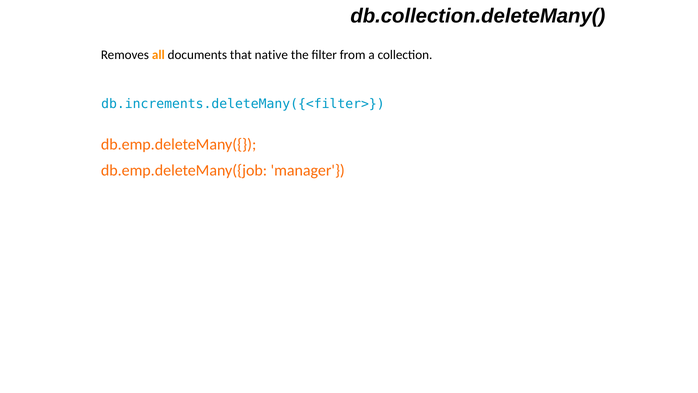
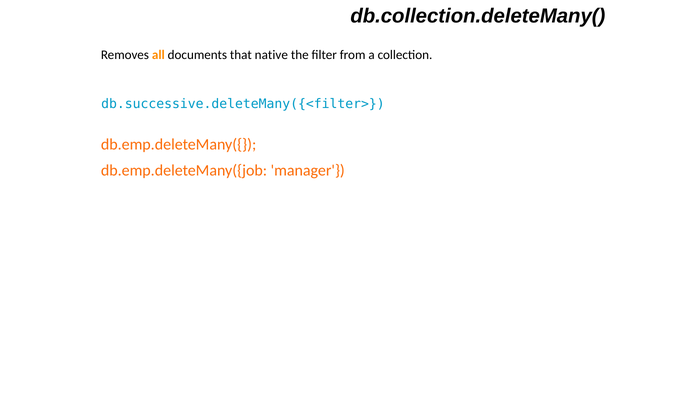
db.increments.deleteMany({<filter>: db.increments.deleteMany({<filter> -> db.successive.deleteMany({<filter>
